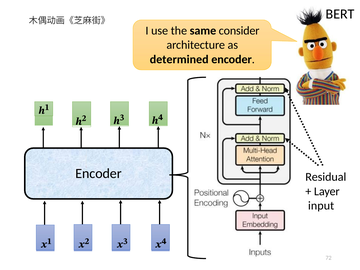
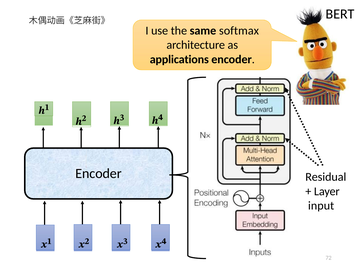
consider: consider -> softmax
determined: determined -> applications
